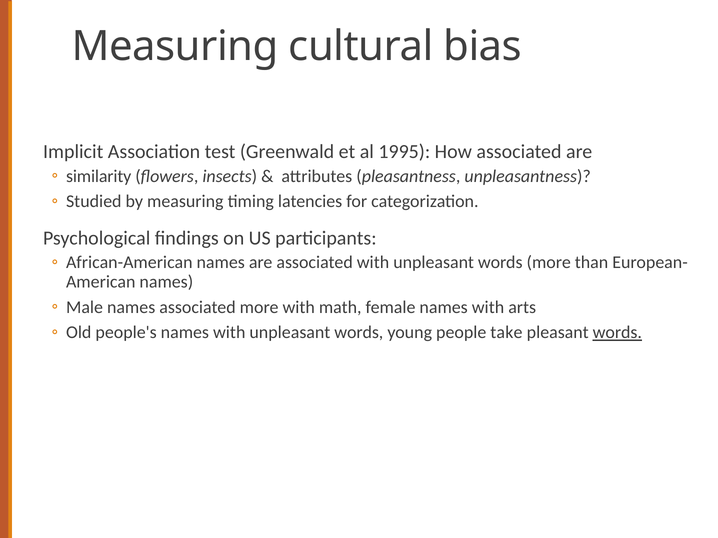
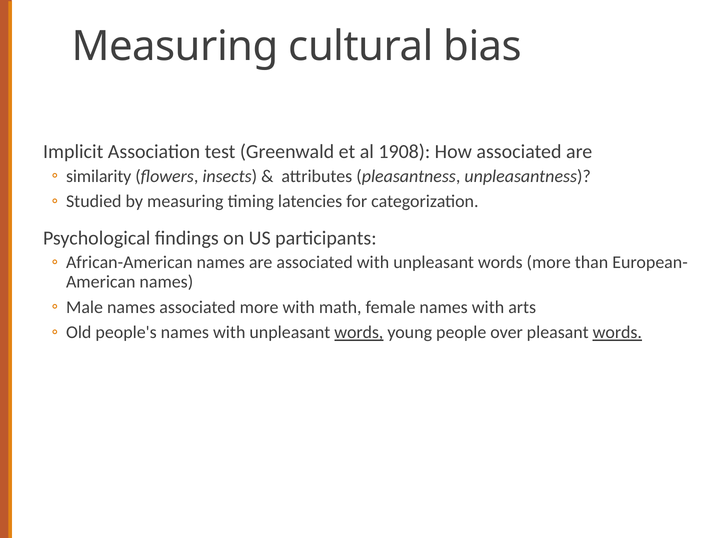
1995: 1995 -> 1908
words at (359, 333) underline: none -> present
take: take -> over
